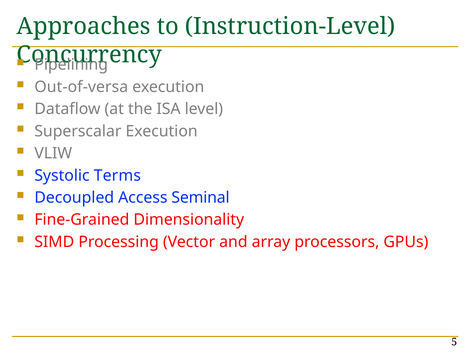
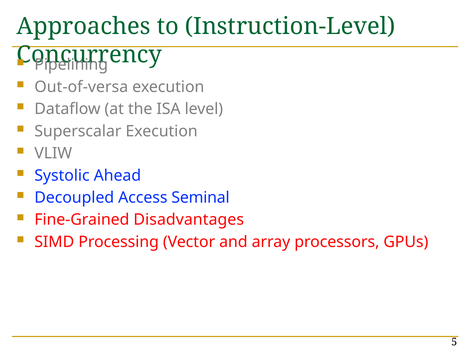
Terms: Terms -> Ahead
Dimensionality: Dimensionality -> Disadvantages
